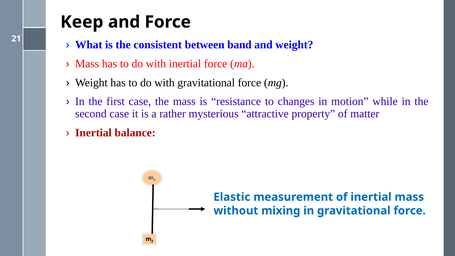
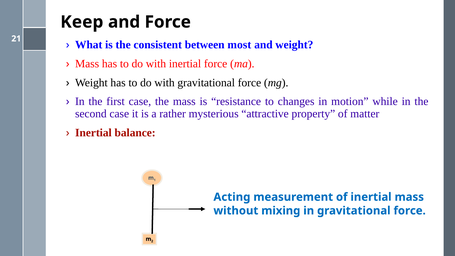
band: band -> most
Elastic: Elastic -> Acting
